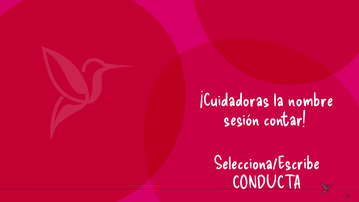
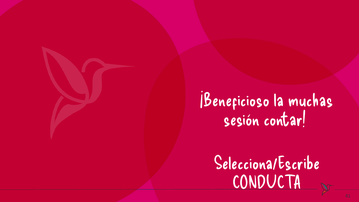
¡Cuidadoras: ¡Cuidadoras -> ¡Beneficioso
nombre: nombre -> muchas
